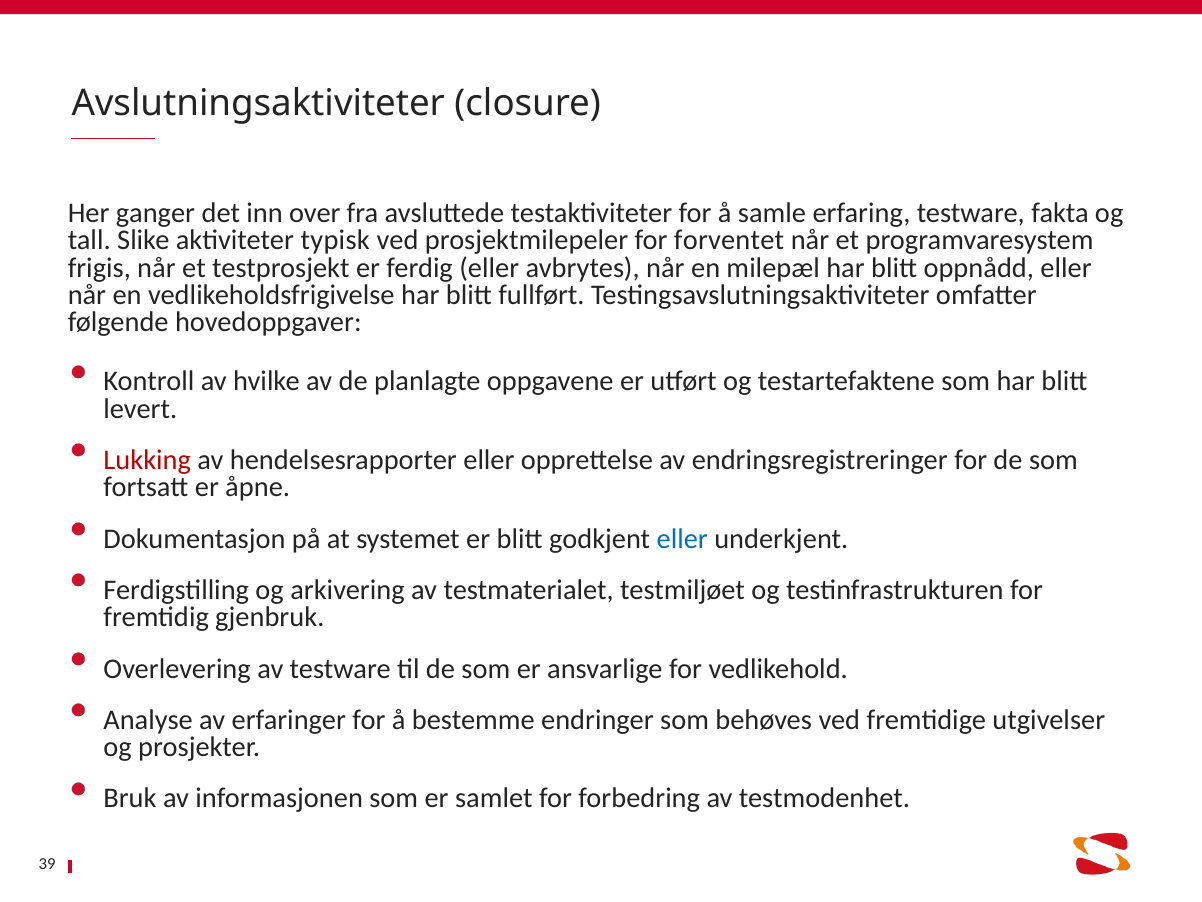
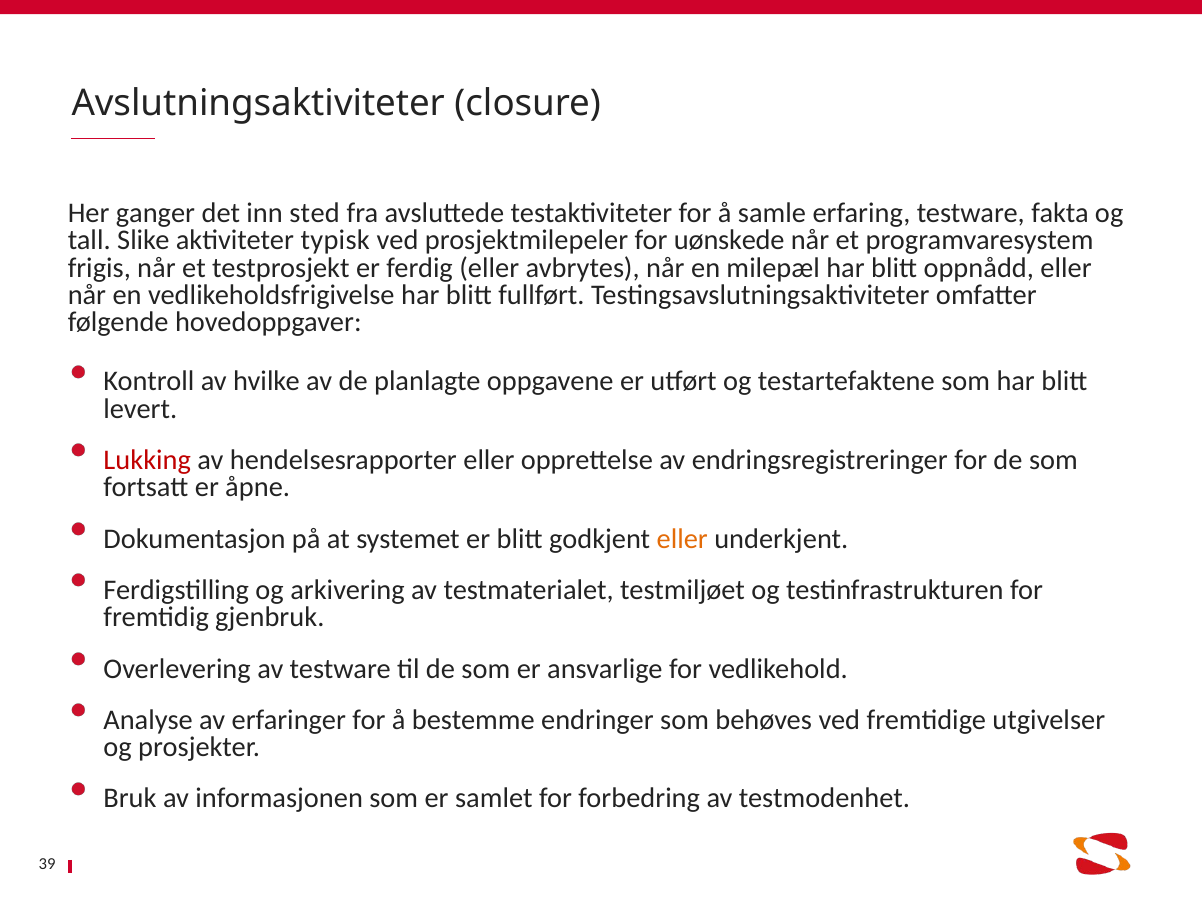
over: over -> sted
forventet: forventet -> uønskede
eller at (682, 538) colour: blue -> orange
